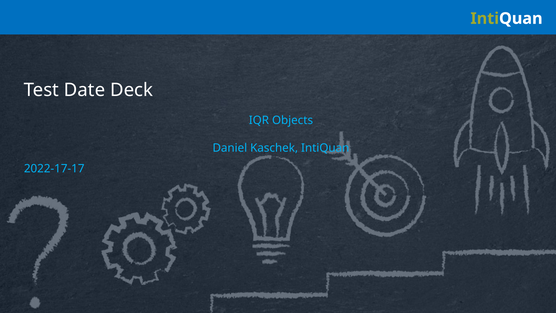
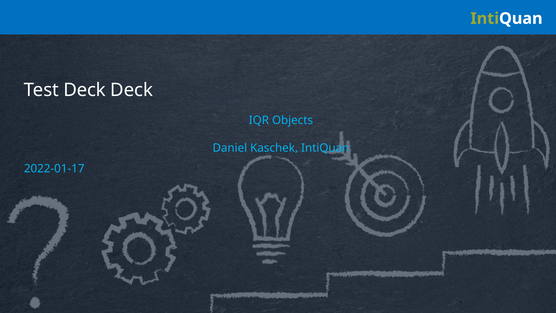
Test Date: Date -> Deck
2022-17-17: 2022-17-17 -> 2022-01-17
